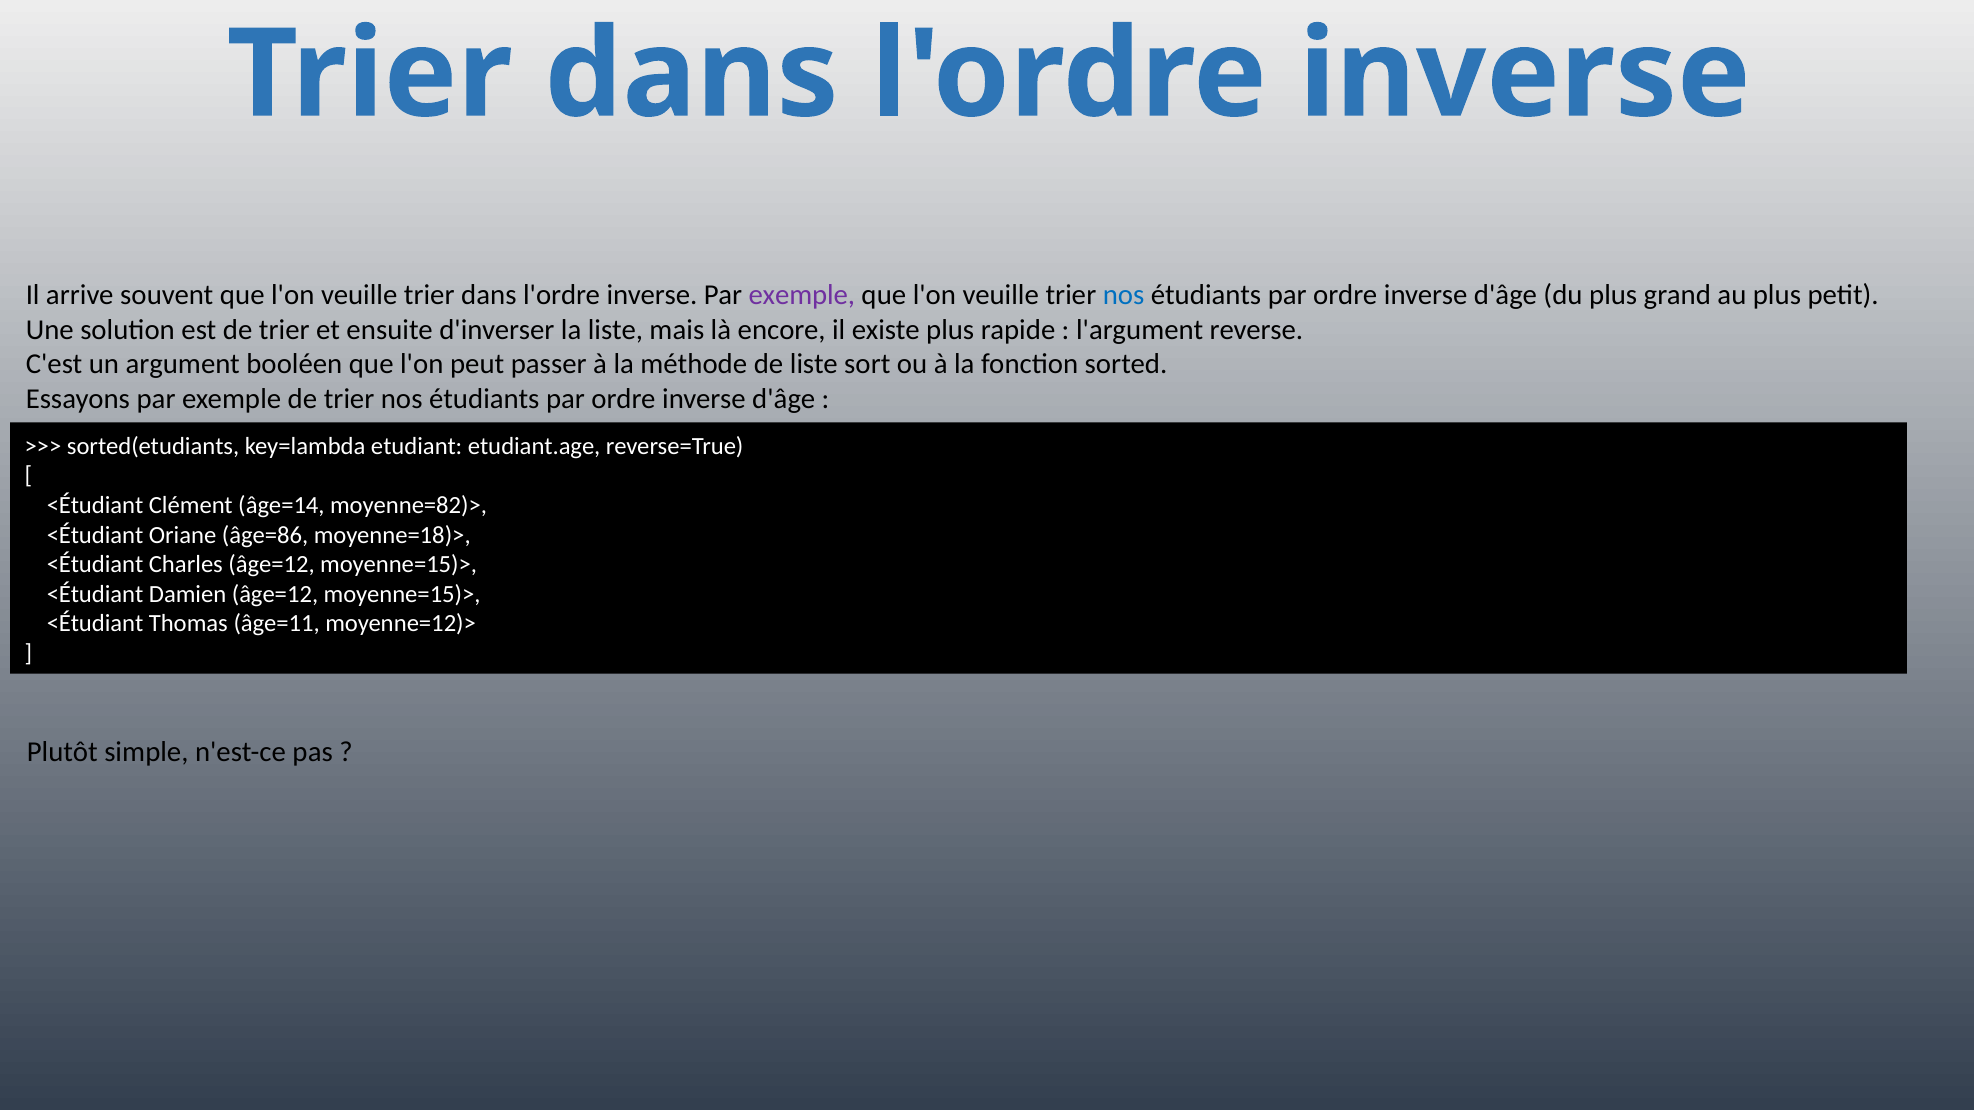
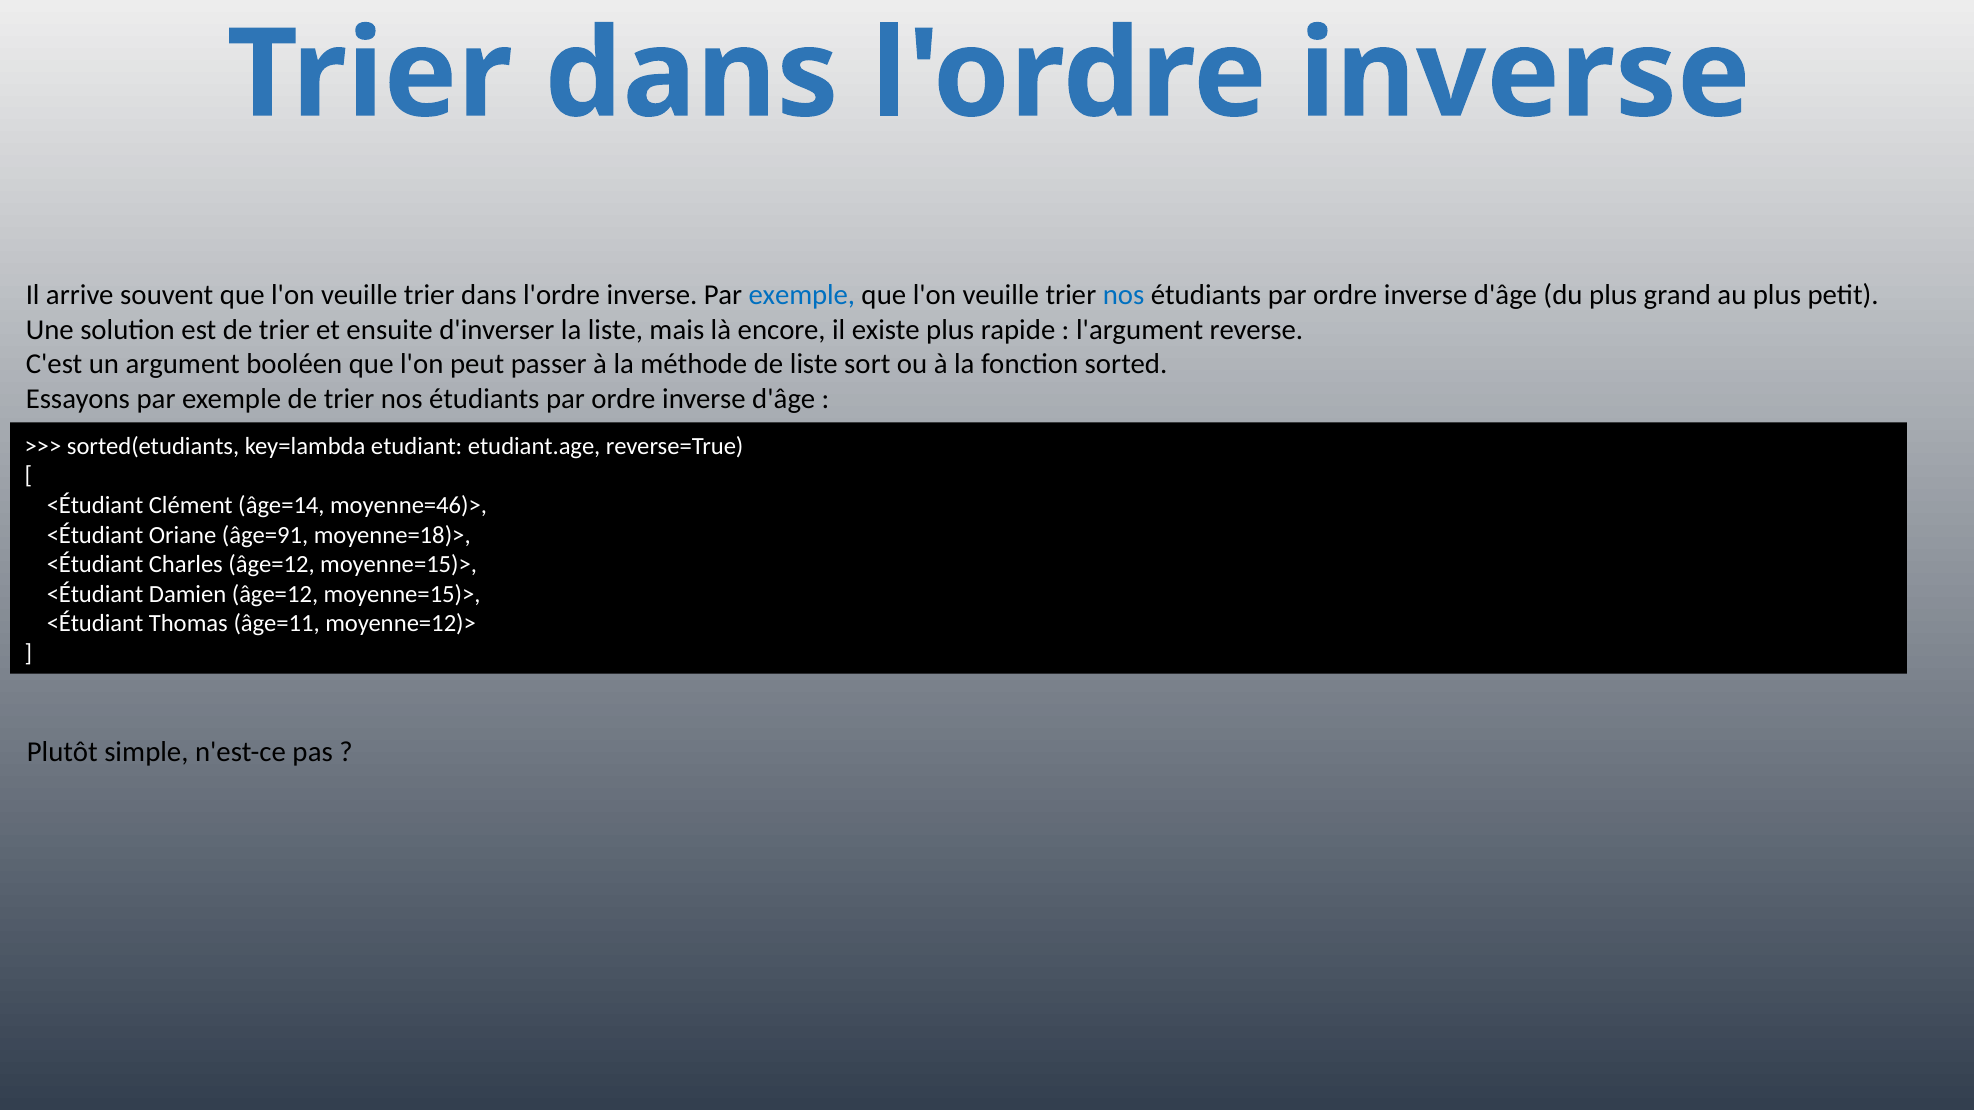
exemple at (802, 295) colour: purple -> blue
moyenne=82)>: moyenne=82)> -> moyenne=46)>
âge=86: âge=86 -> âge=91
